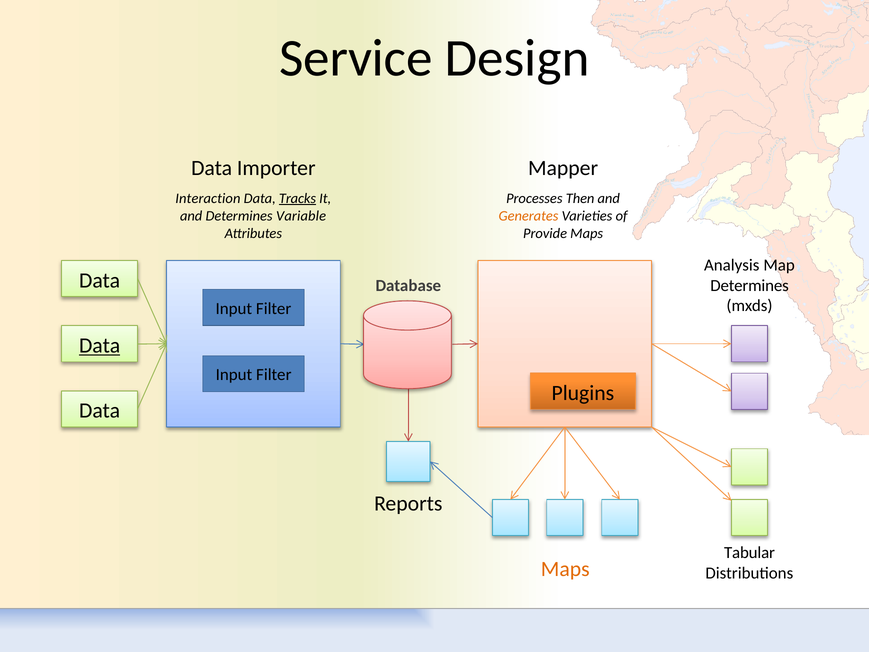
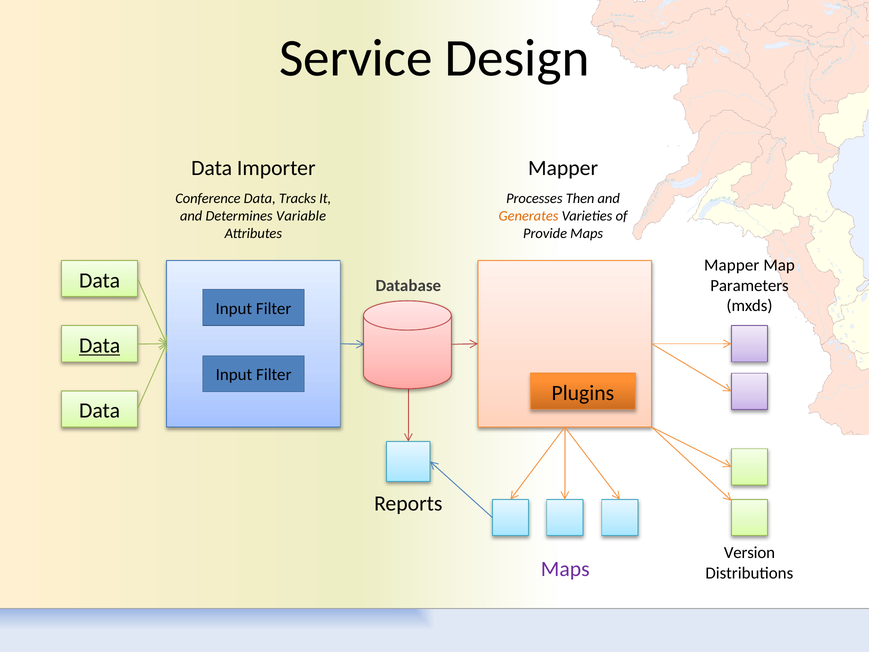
Interaction: Interaction -> Conference
Tracks underline: present -> none
Analysis at (732, 265): Analysis -> Mapper
Determines at (750, 285): Determines -> Parameters
Tabular: Tabular -> Version
Maps at (565, 569) colour: orange -> purple
